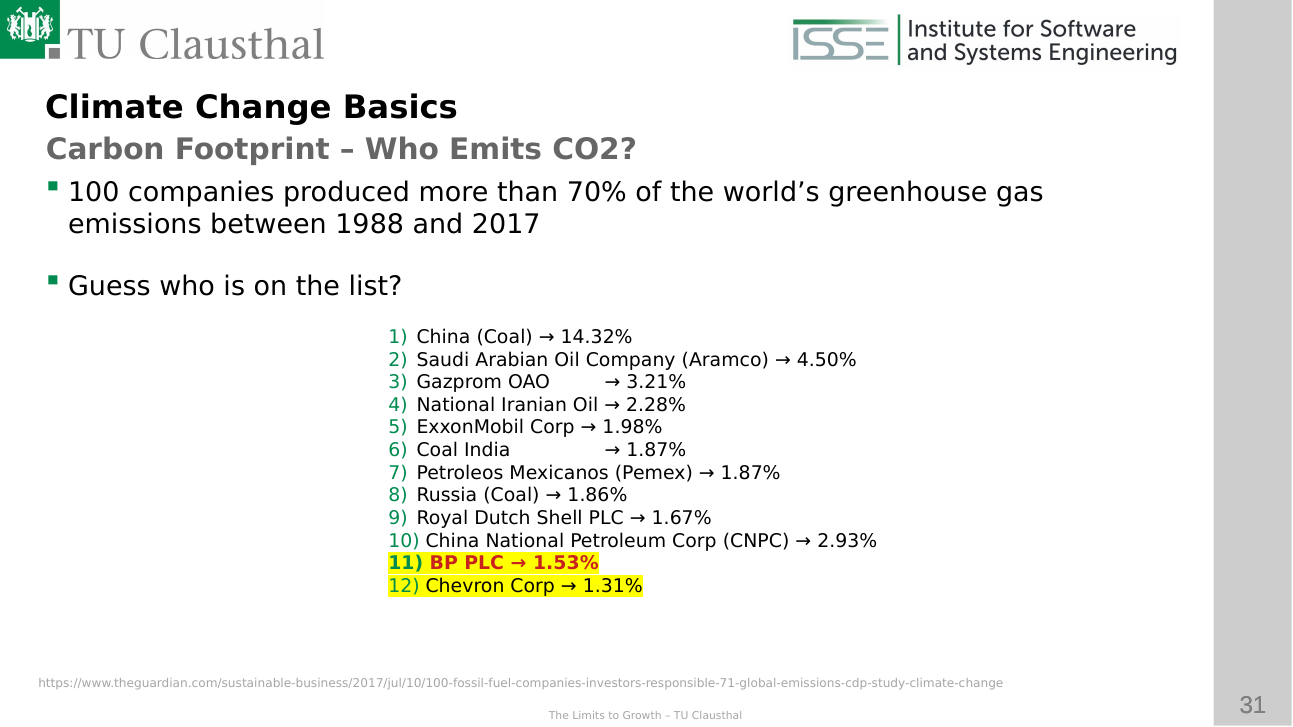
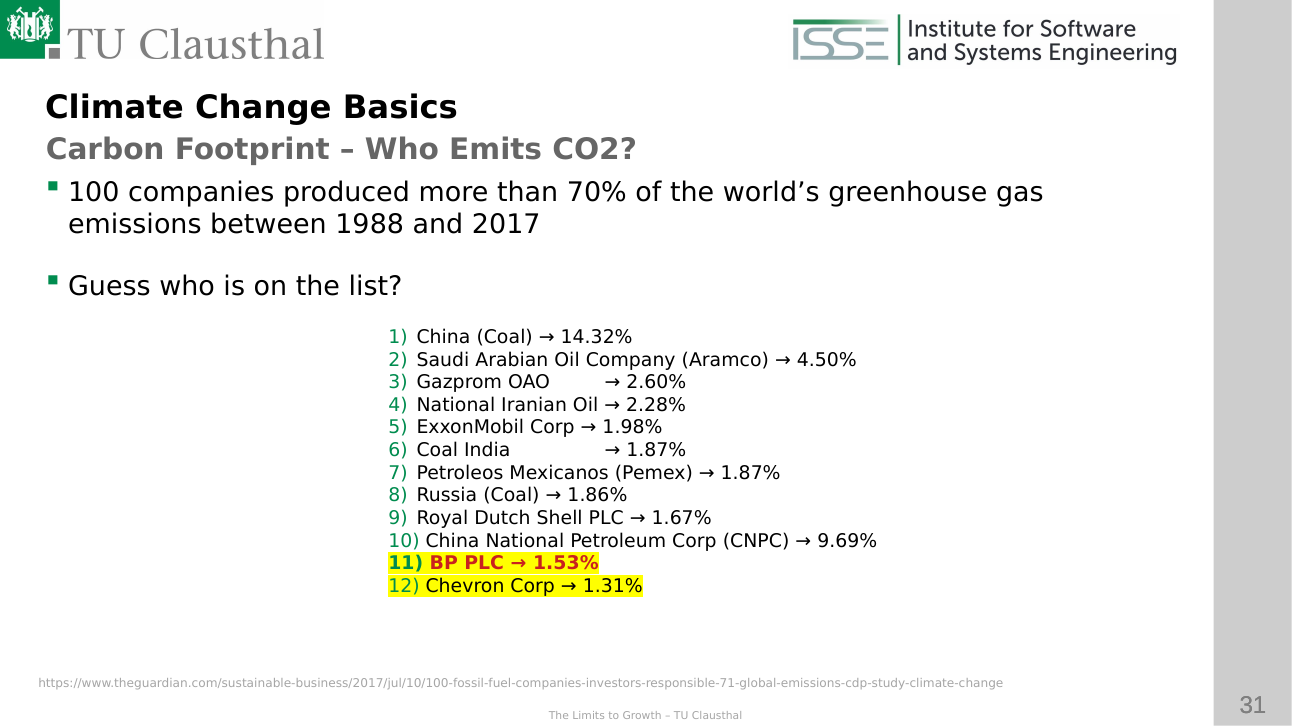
3.21%: 3.21% -> 2.60%
2.93%: 2.93% -> 9.69%
